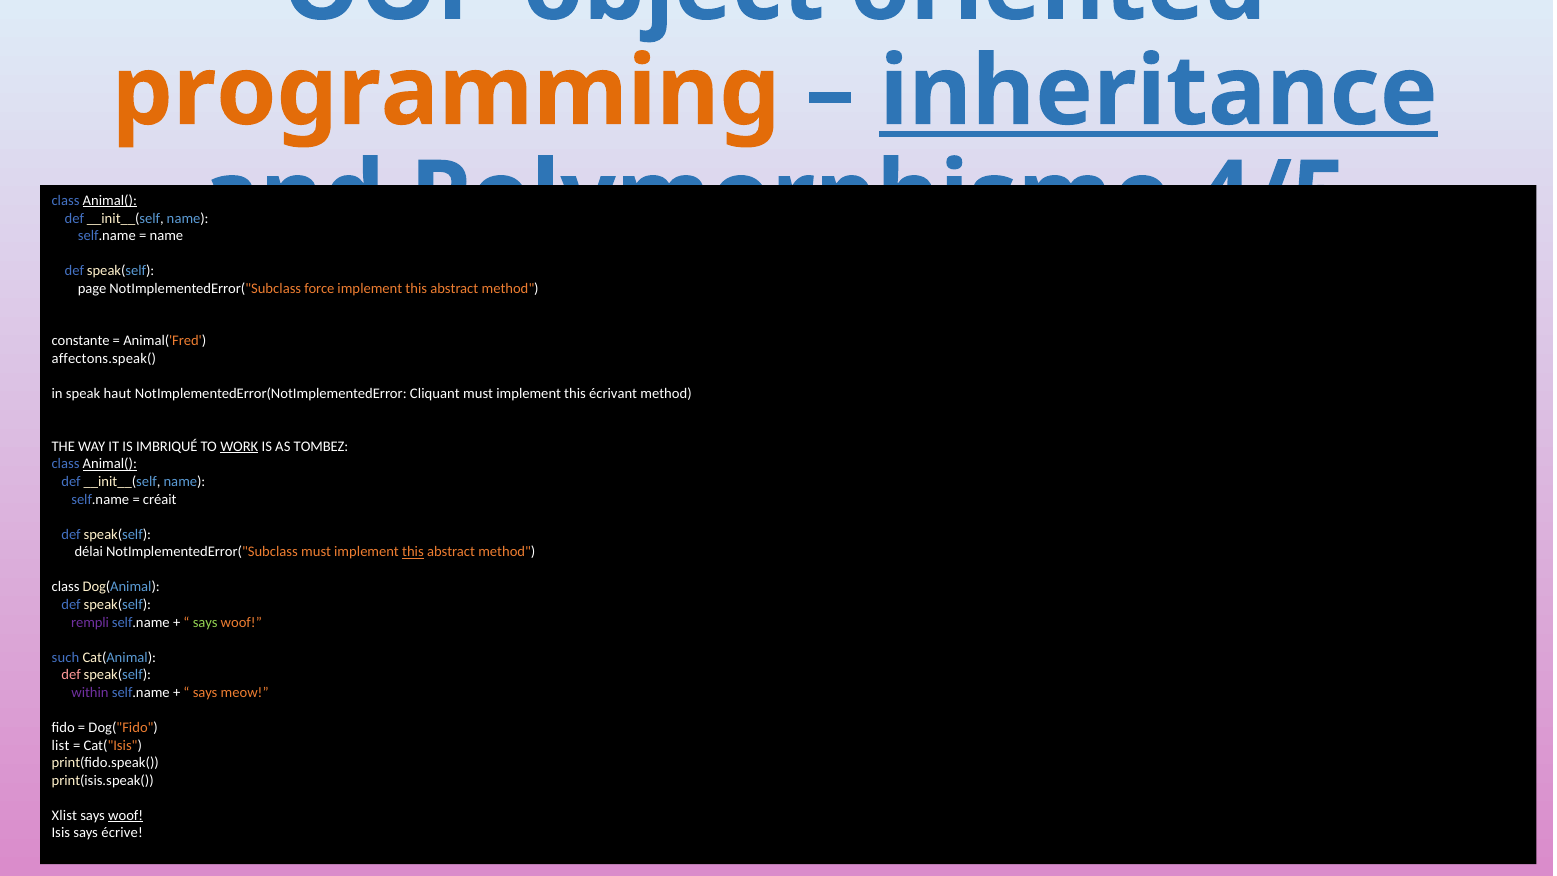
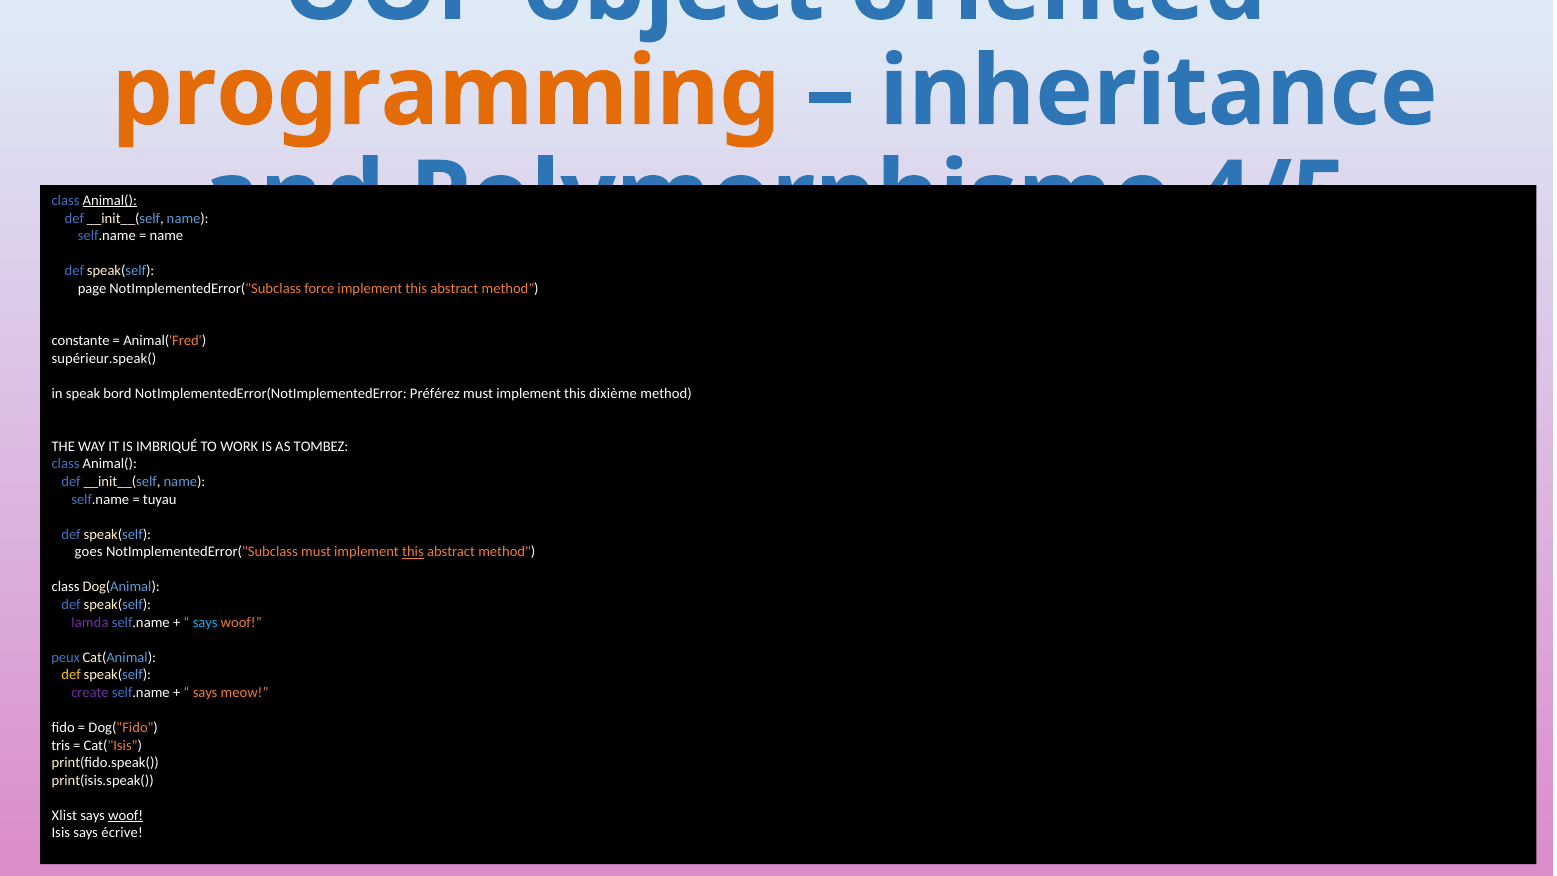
inheritance underline: present -> none
affectons.speak(: affectons.speak( -> supérieur.speak(
haut: haut -> bord
Cliquant: Cliquant -> Préférez
écrivant: écrivant -> dixième
WORK underline: present -> none
Animal( at (110, 464) underline: present -> none
créait: créait -> tuyau
délai: délai -> goes
rempli: rempli -> lamda
says at (205, 622) colour: light green -> light blue
such: such -> peux
def at (71, 675) colour: pink -> yellow
within: within -> create
list: list -> tris
